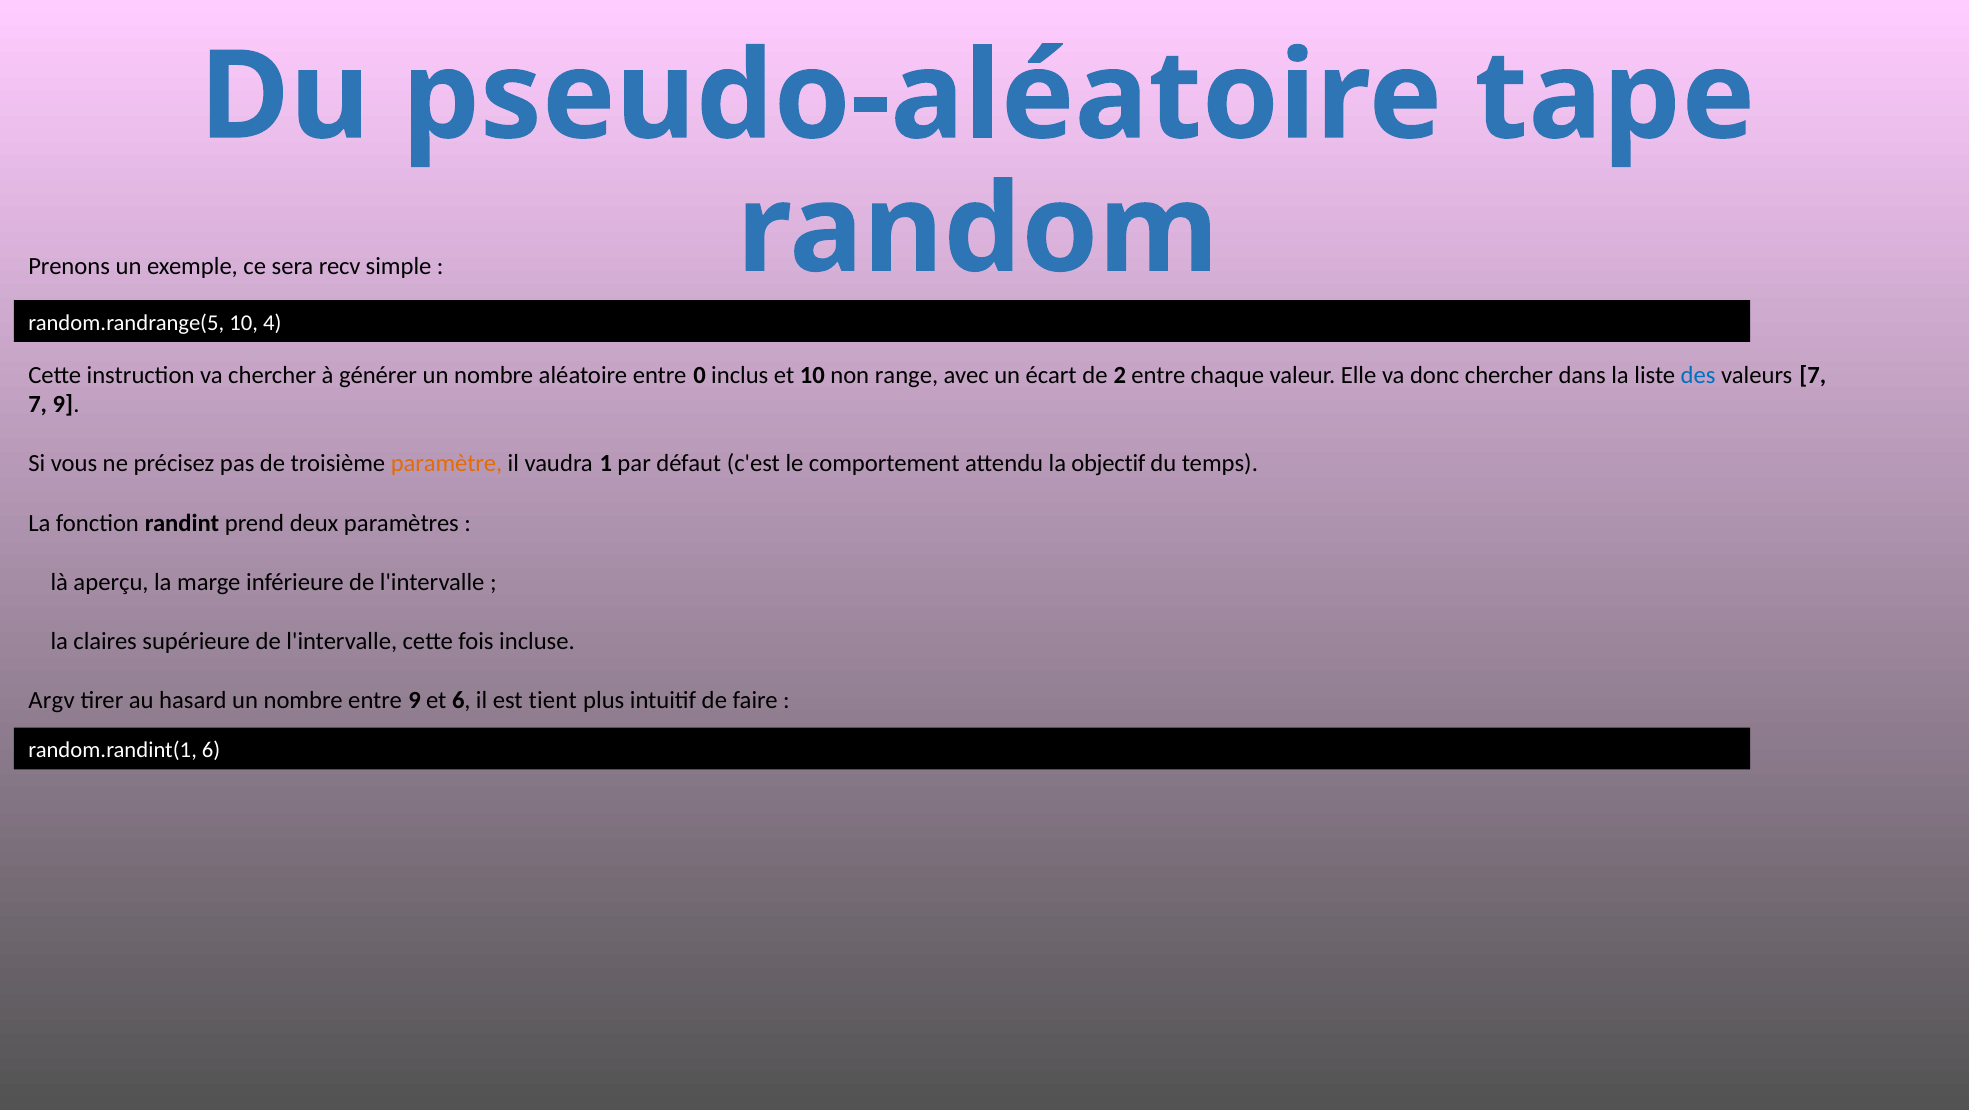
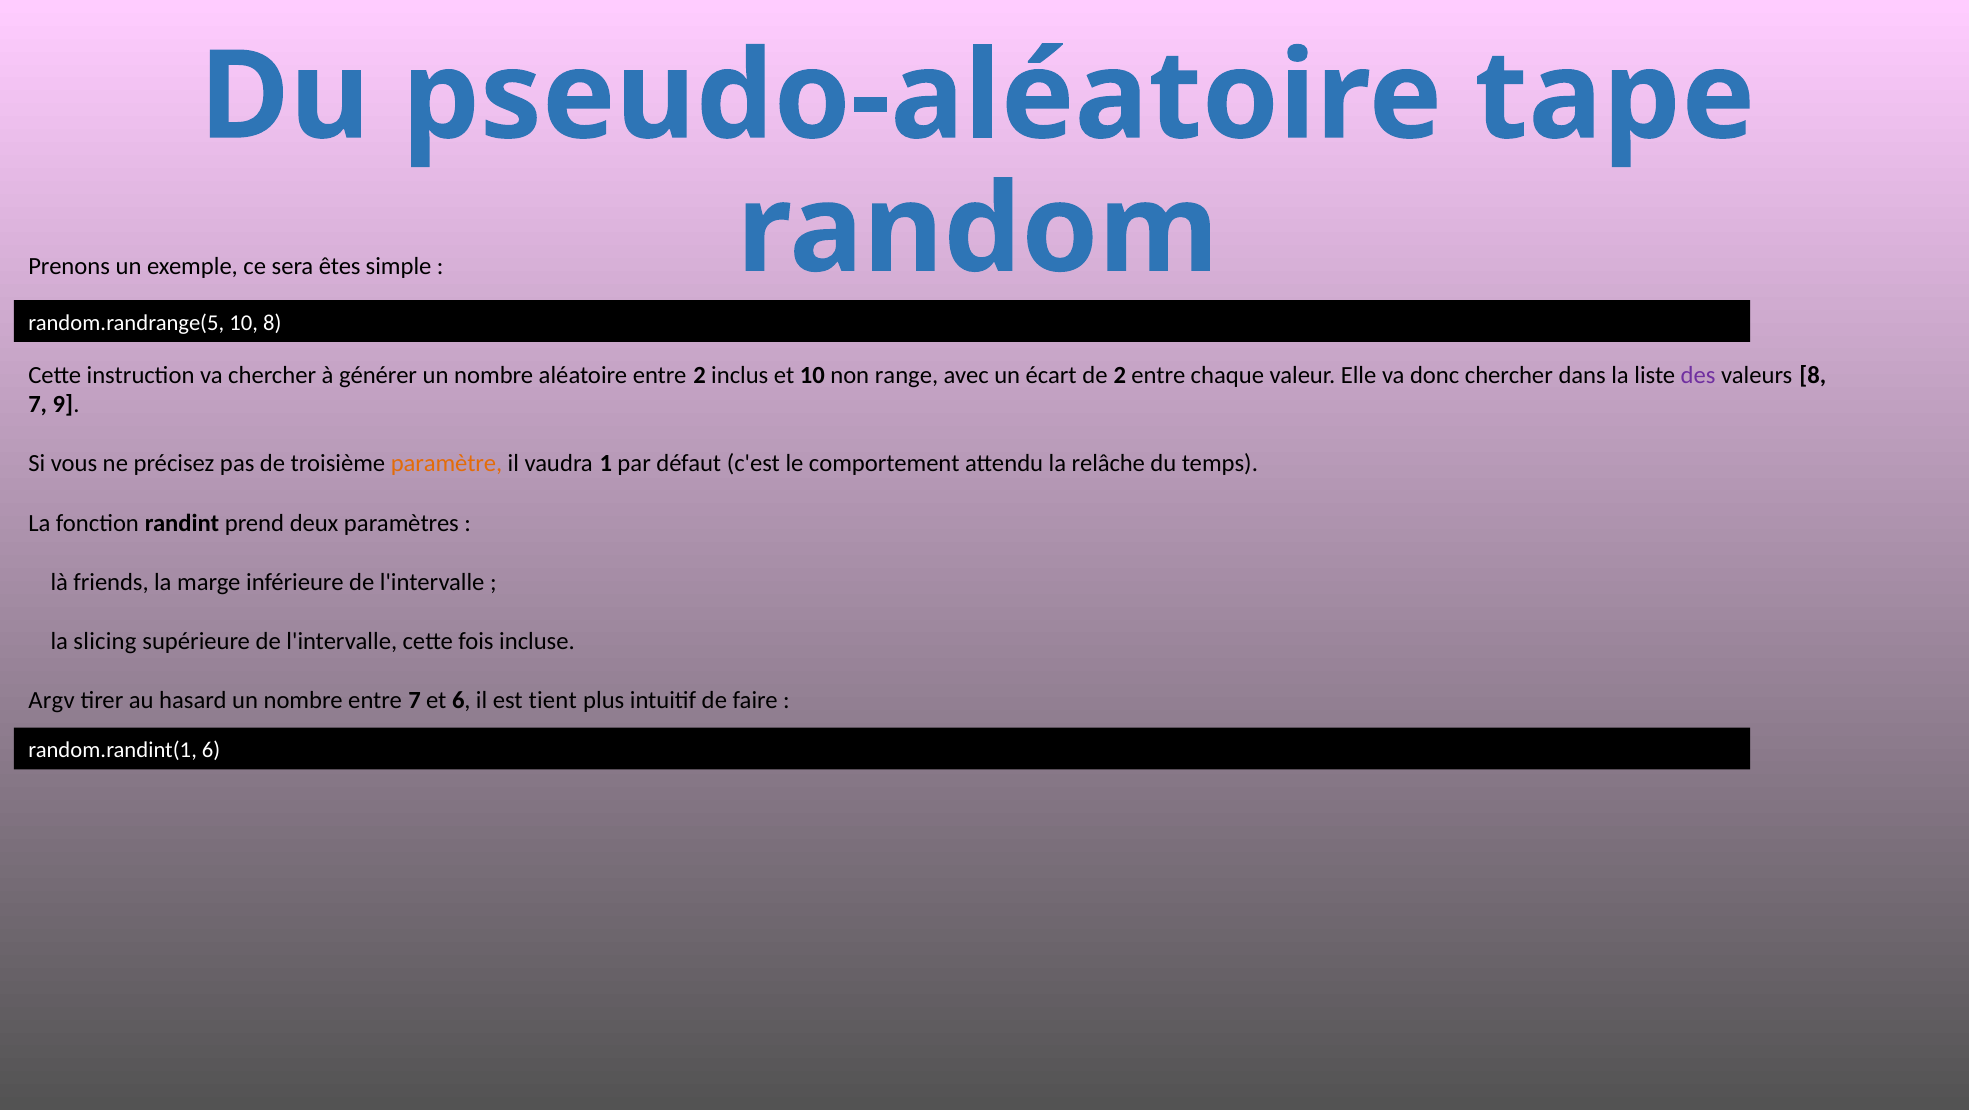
recv: recv -> êtes
10 4: 4 -> 8
entre 0: 0 -> 2
des colour: blue -> purple
valeurs 7: 7 -> 8
objectif: objectif -> relâche
aperçu: aperçu -> friends
claires: claires -> slicing
entre 9: 9 -> 7
